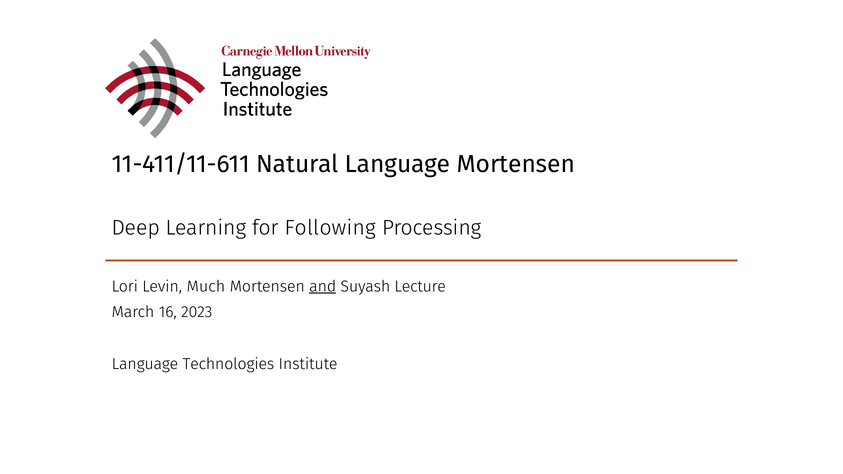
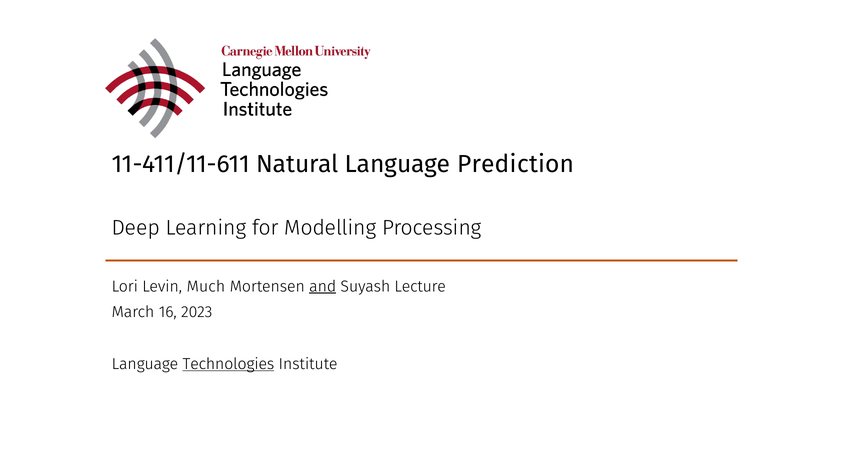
Language Mortensen: Mortensen -> Prediction
Following: Following -> Modelling
Technologies underline: none -> present
